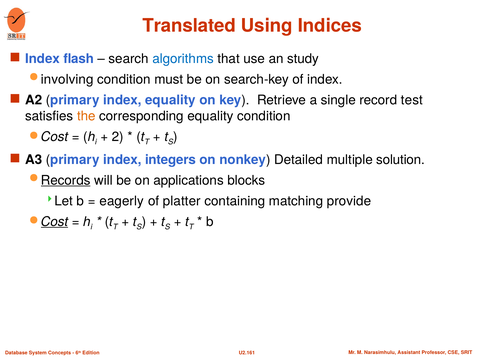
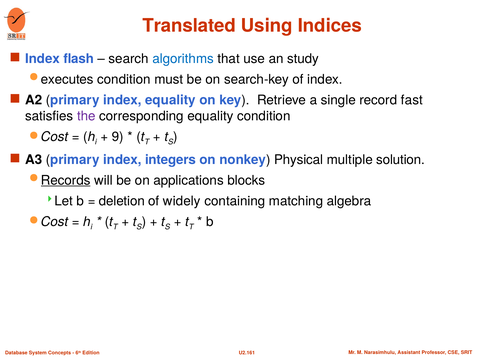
involving: involving -> executes
test: test -> fast
the colour: orange -> purple
2: 2 -> 9
Detailed: Detailed -> Physical
eagerly: eagerly -> deletion
platter: platter -> widely
provide: provide -> algebra
Cost at (55, 222) underline: present -> none
